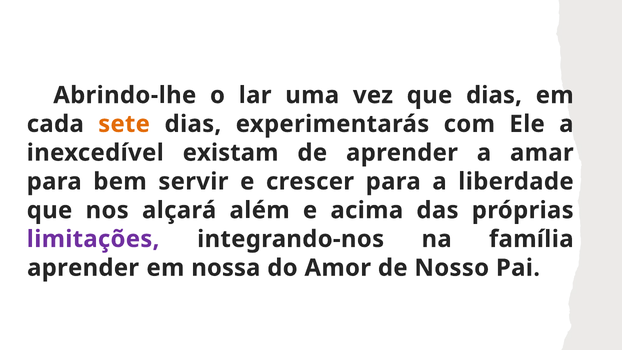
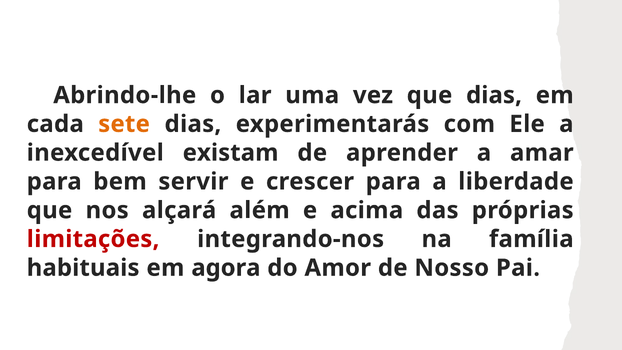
limitações colour: purple -> red
aprender at (83, 268): aprender -> habituais
nossa: nossa -> agora
